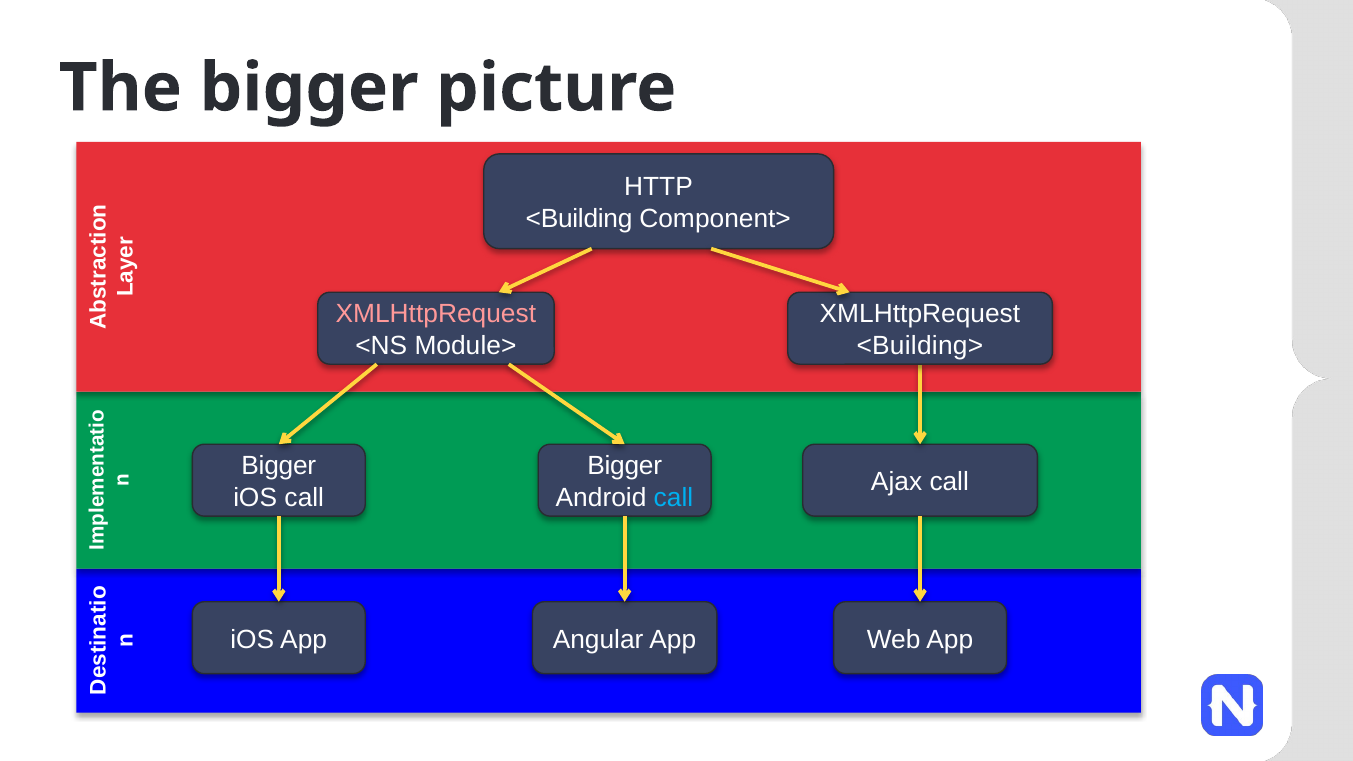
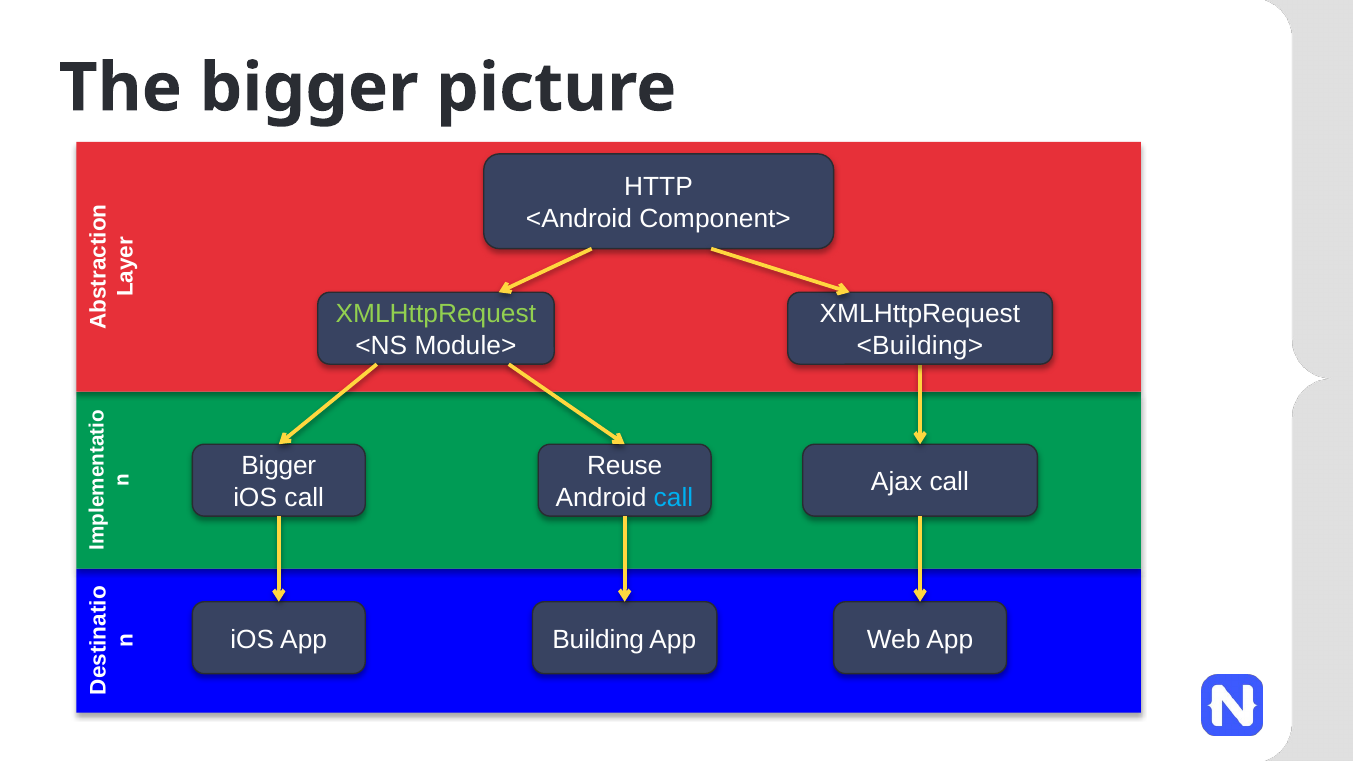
<Building: <Building -> <Android
XMLHttpRequest at (436, 314) colour: pink -> light green
Bigger at (625, 466): Bigger -> Reuse
Angular: Angular -> Building
